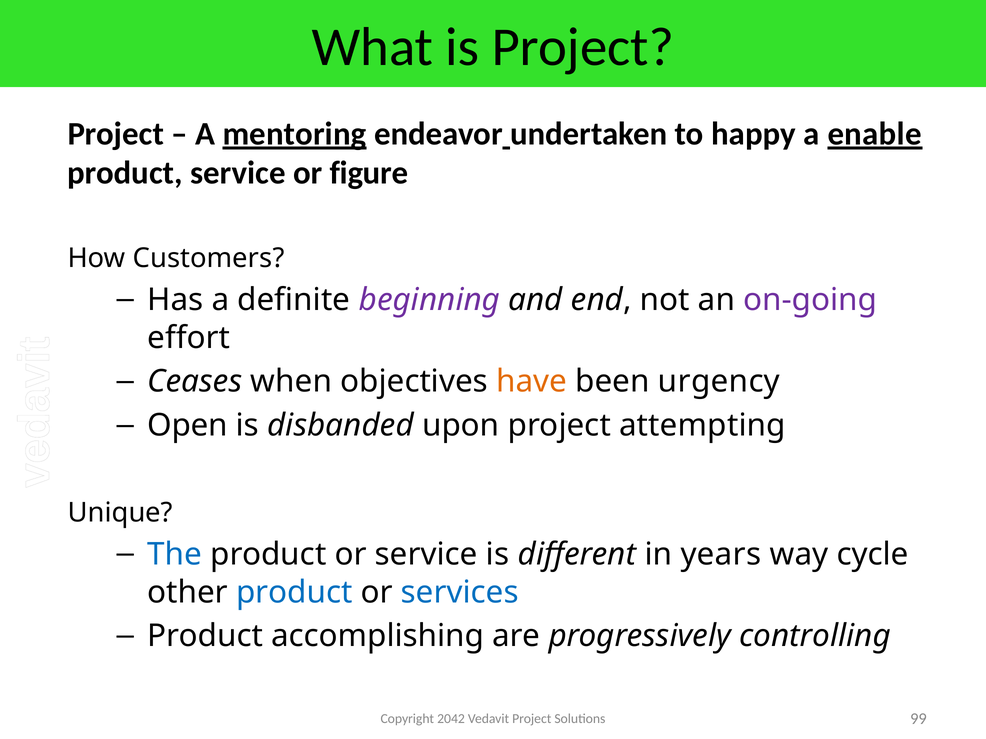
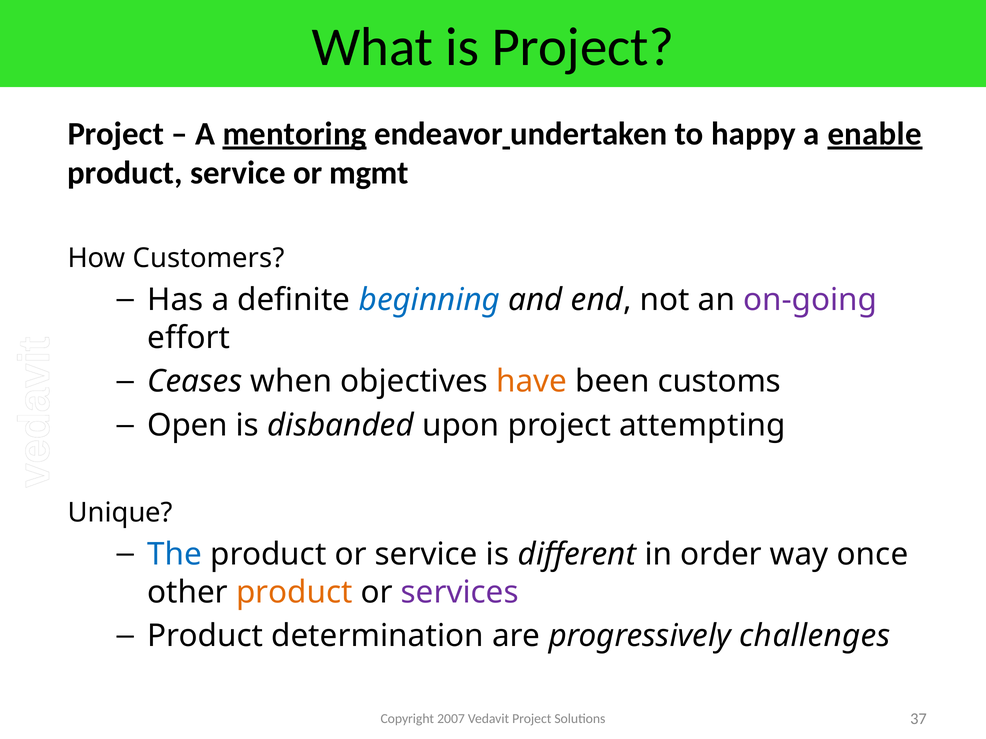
figure: figure -> mgmt
beginning colour: purple -> blue
urgency: urgency -> customs
years: years -> order
cycle: cycle -> once
product at (294, 593) colour: blue -> orange
services colour: blue -> purple
accomplishing: accomplishing -> determination
controlling: controlling -> challenges
2042: 2042 -> 2007
99: 99 -> 37
